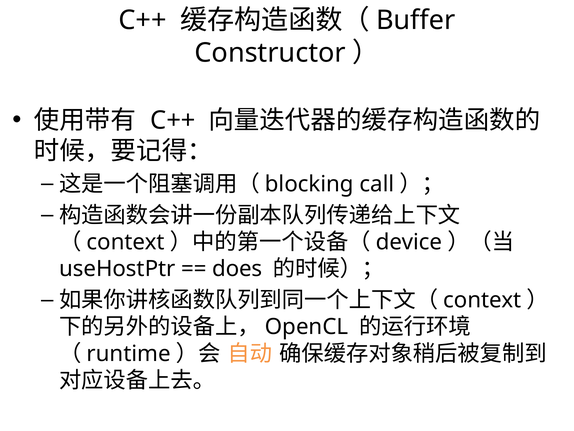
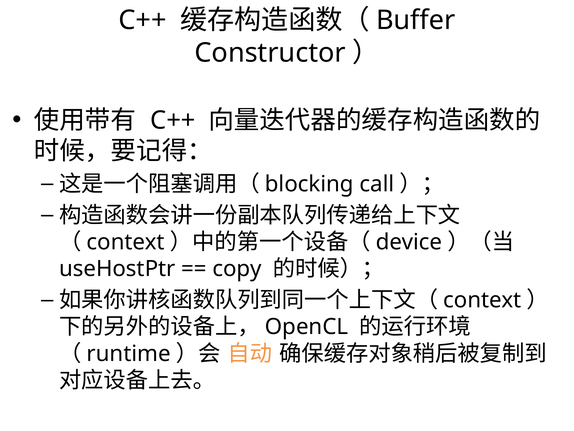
does: does -> copy
